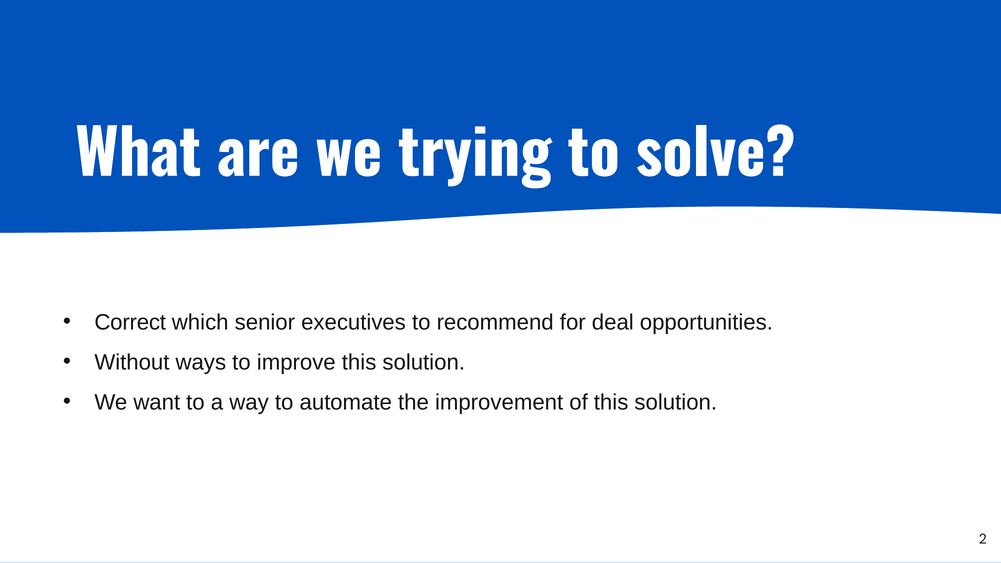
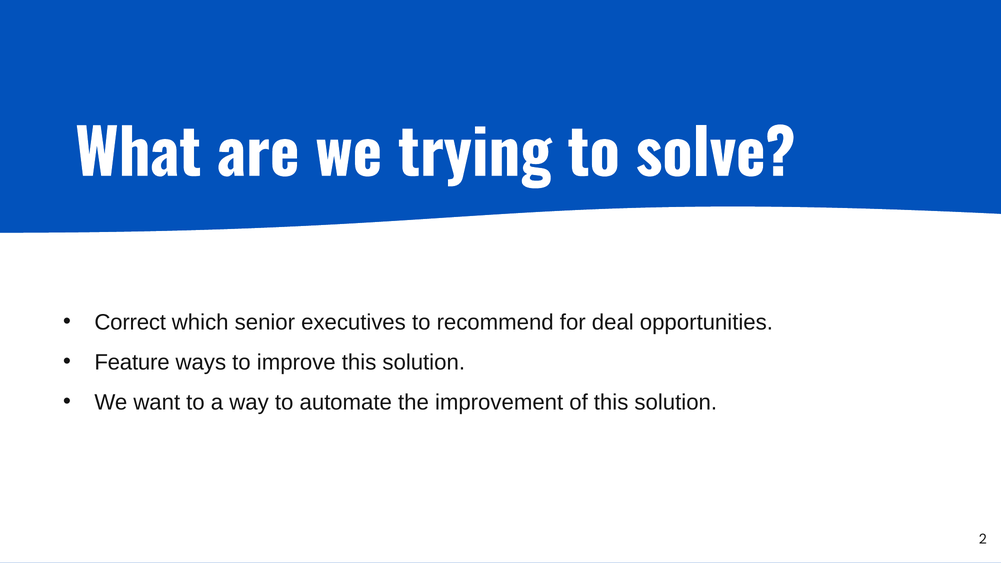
Without: Without -> Feature
